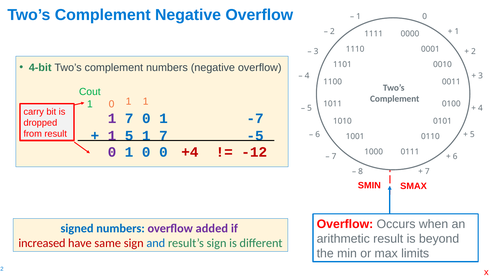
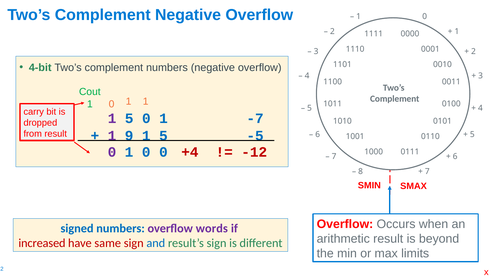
7 at (129, 119): 7 -> 5
1 5: 5 -> 9
7 at (163, 136): 7 -> 5
added: added -> words
